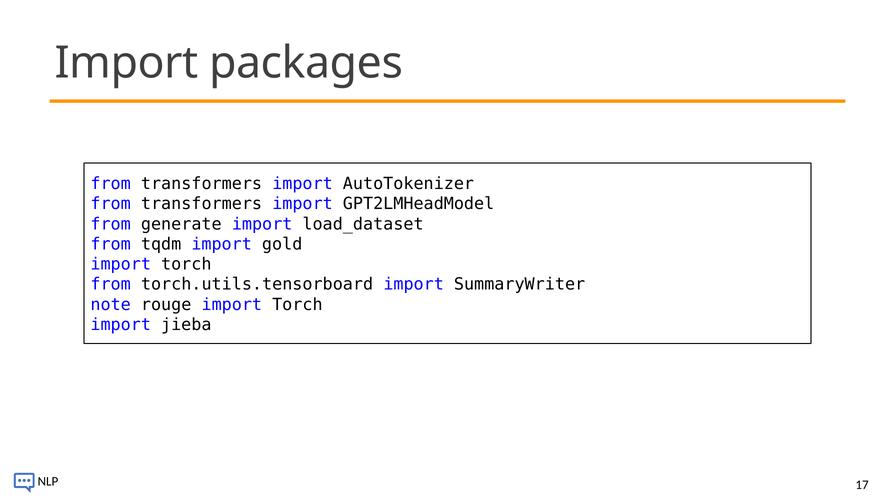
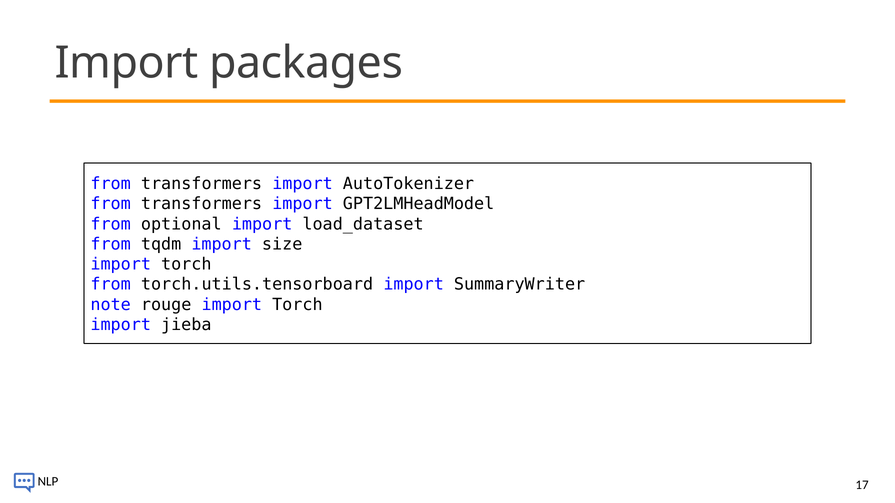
generate: generate -> optional
gold: gold -> size
